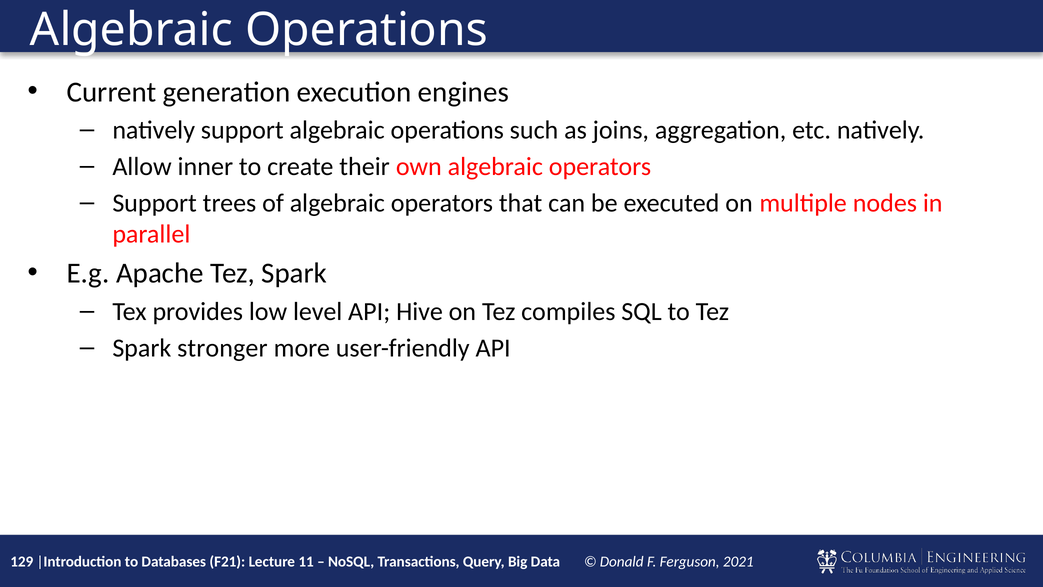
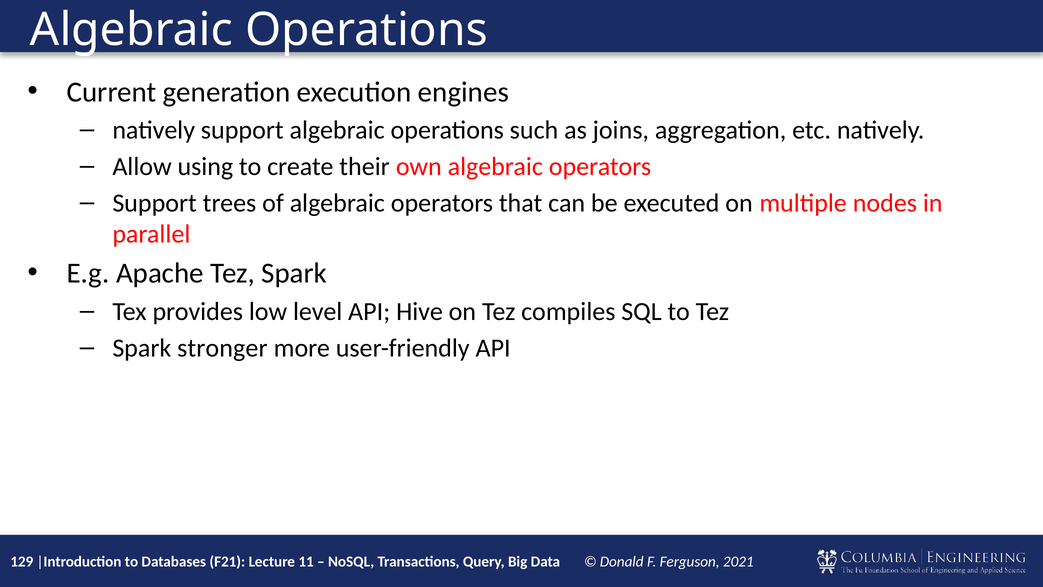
inner: inner -> using
